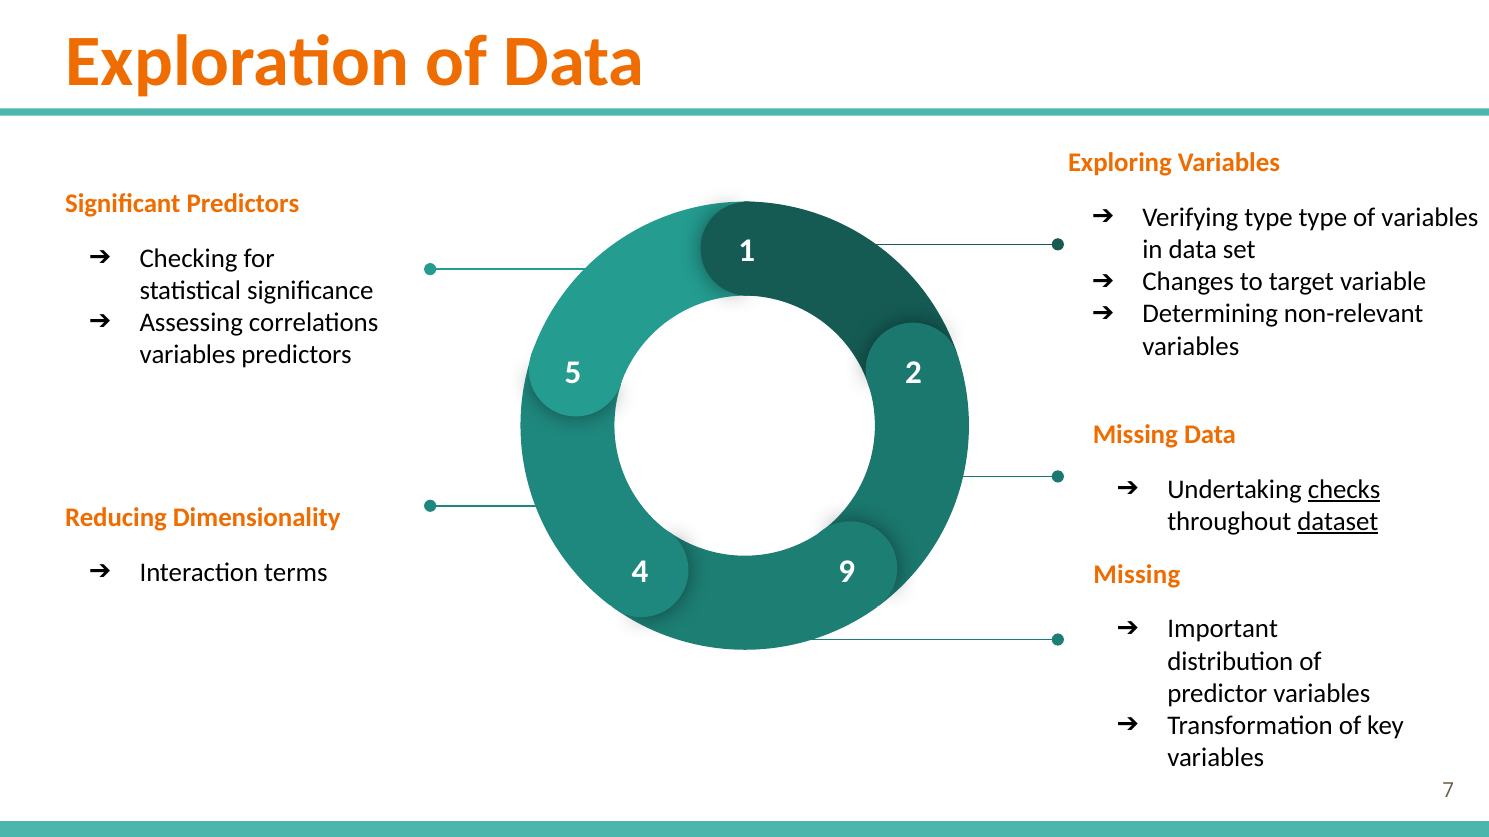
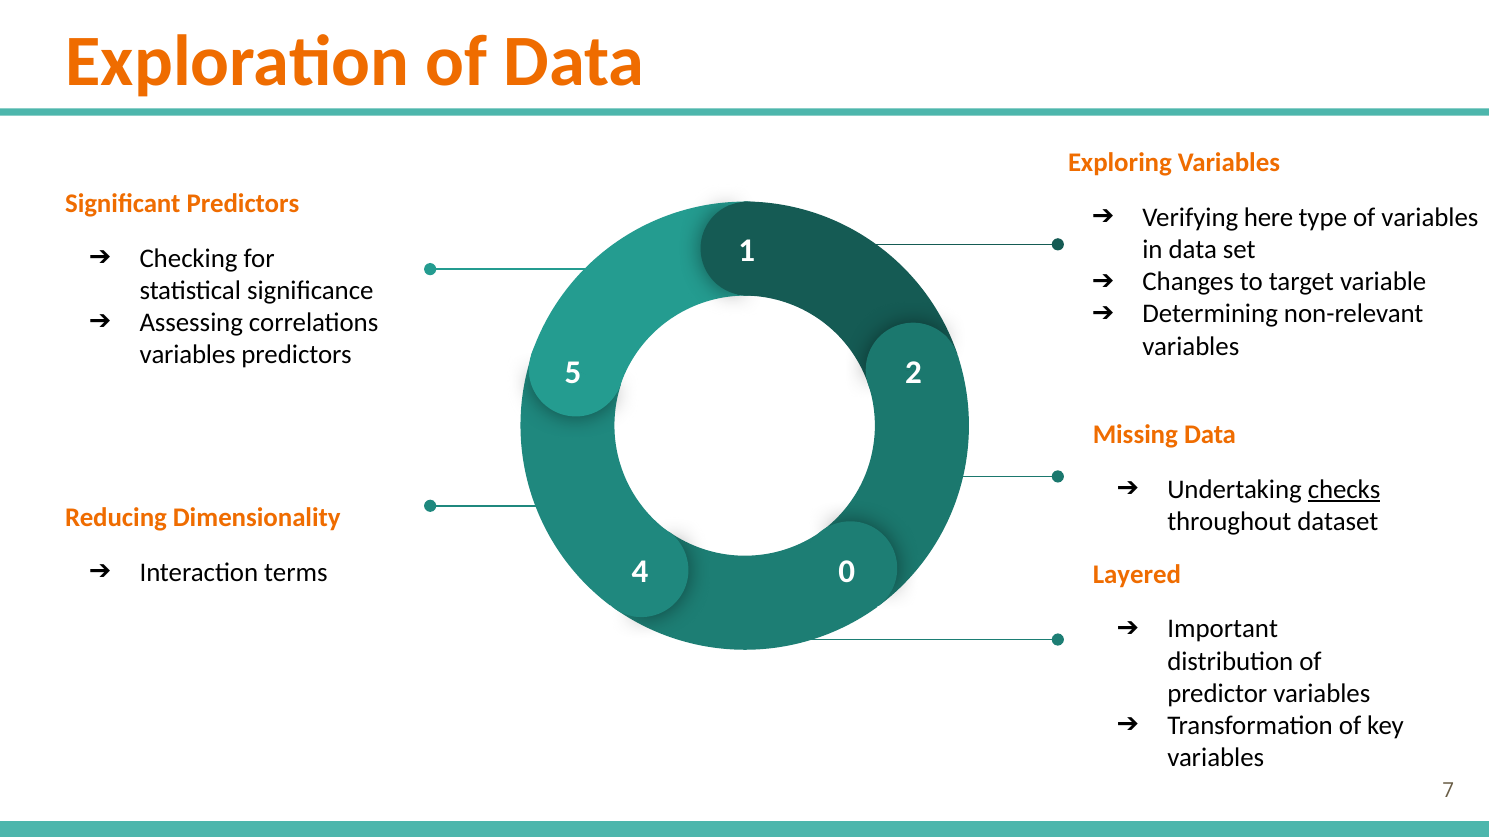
Verifying type: type -> here
dataset underline: present -> none
9: 9 -> 0
terms Missing: Missing -> Layered
